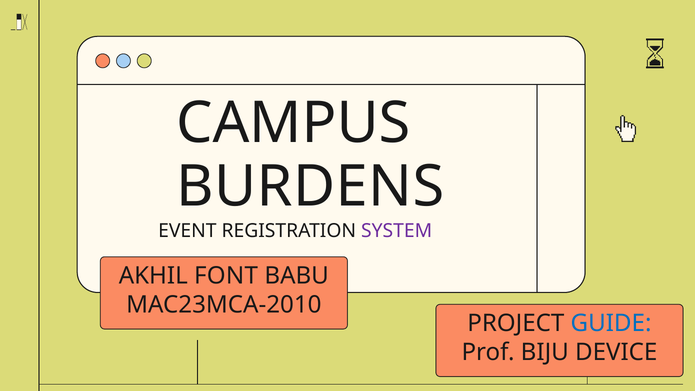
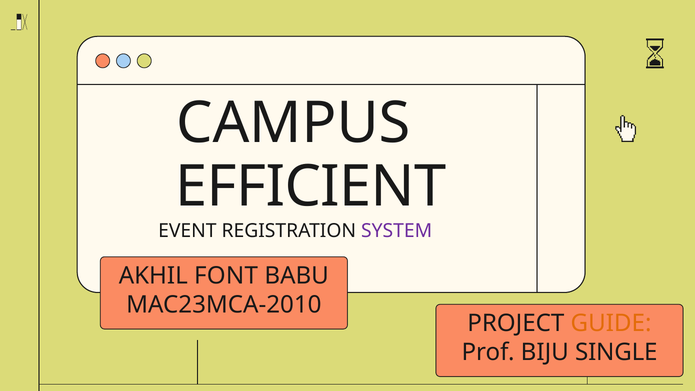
BURDENS: BURDENS -> EFFICIENT
GUIDE colour: blue -> orange
DEVICE: DEVICE -> SINGLE
